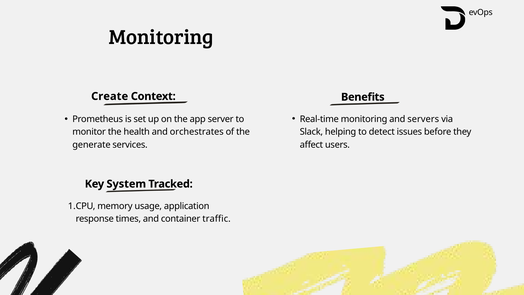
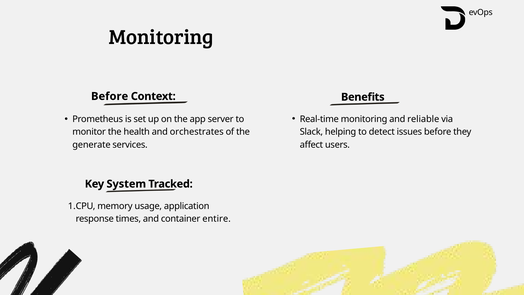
Create at (110, 96): Create -> Before
servers: servers -> reliable
traffic: traffic -> entire
